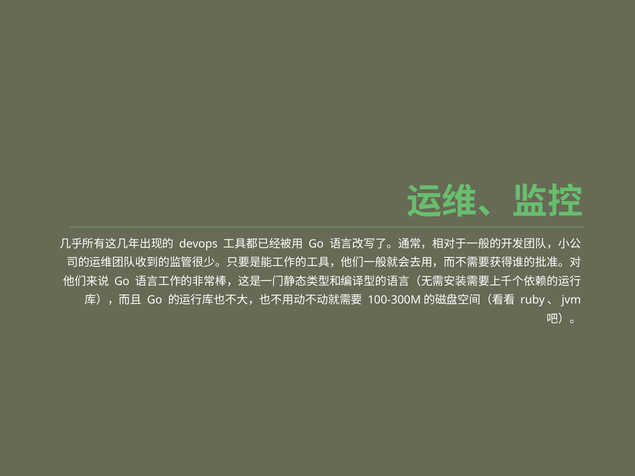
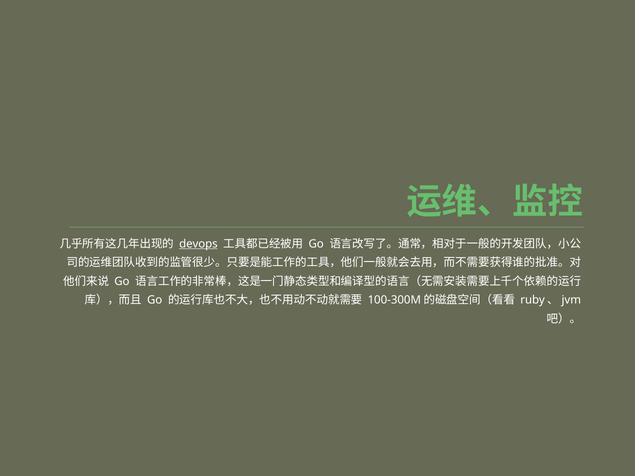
devops underline: none -> present
